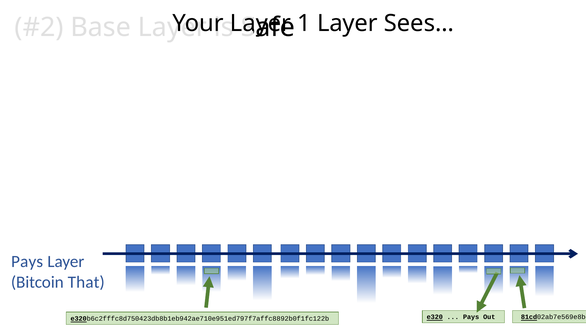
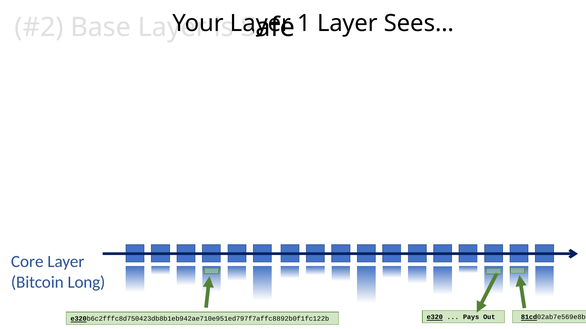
Pays at (27, 262): Pays -> Core
That: That -> Long
